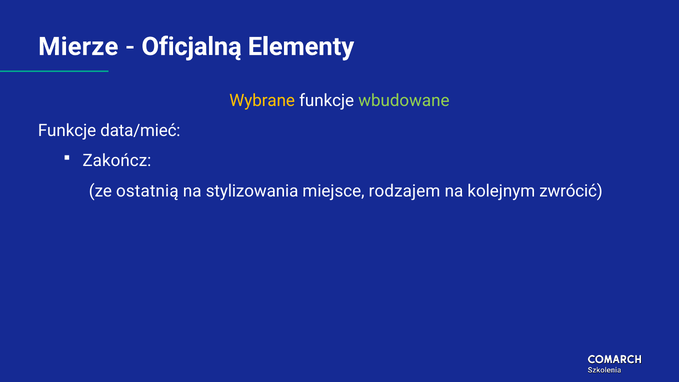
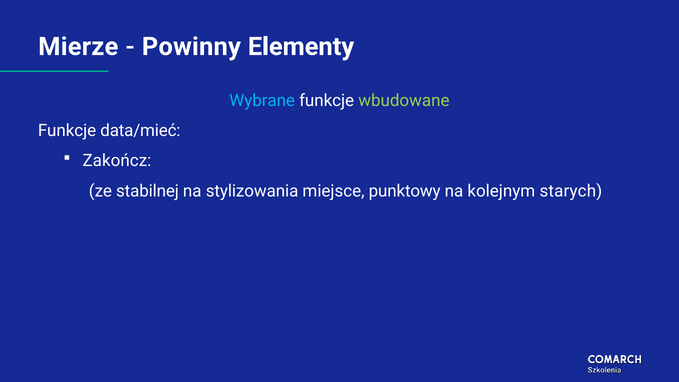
Oficjalną: Oficjalną -> Powinny
Wybrane colour: yellow -> light blue
ostatnią: ostatnią -> stabilnej
rodzajem: rodzajem -> punktowy
zwrócić: zwrócić -> starych
